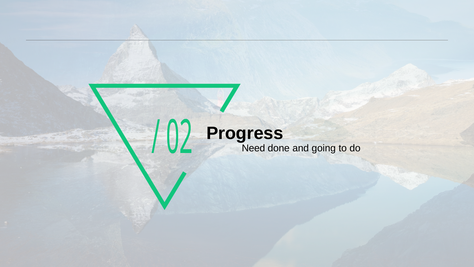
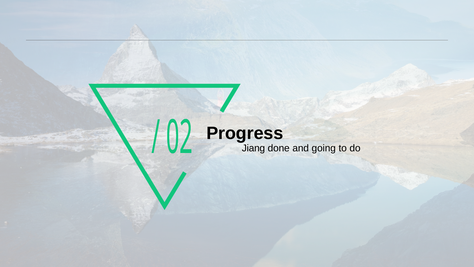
Need: Need -> Jiang
